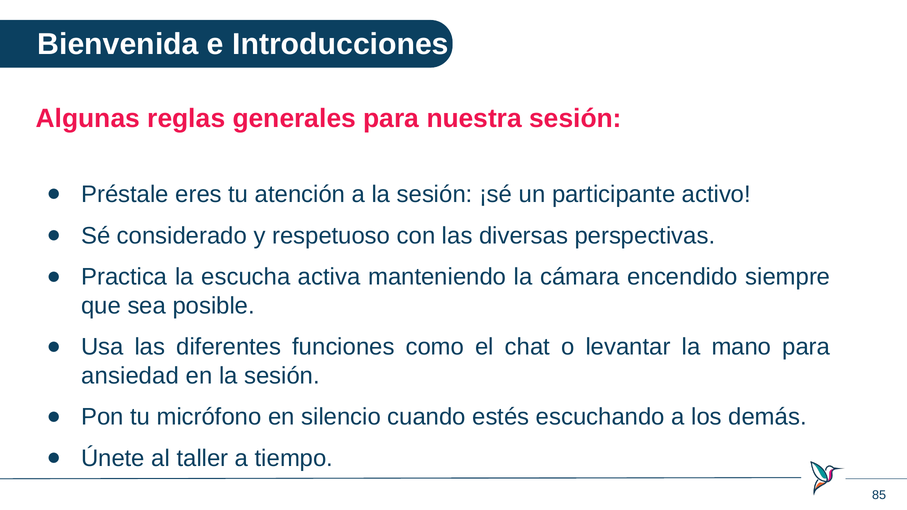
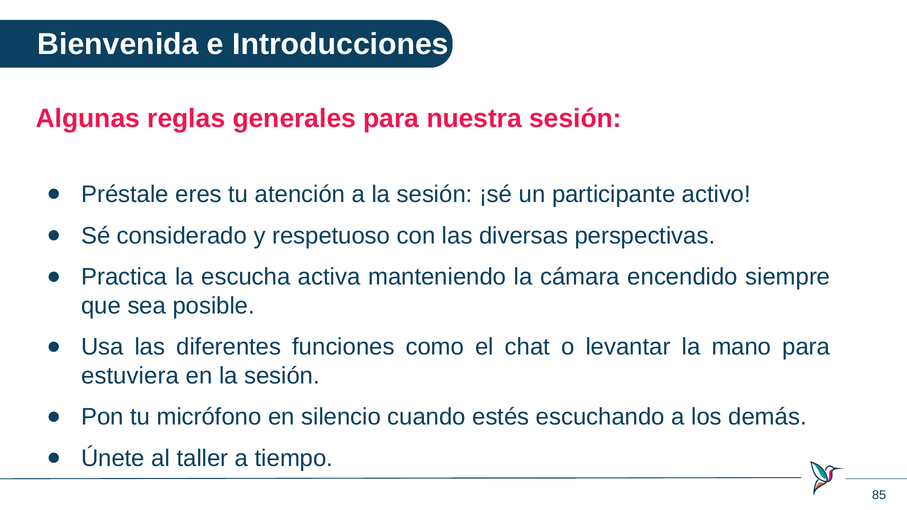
ansiedad: ansiedad -> estuviera
